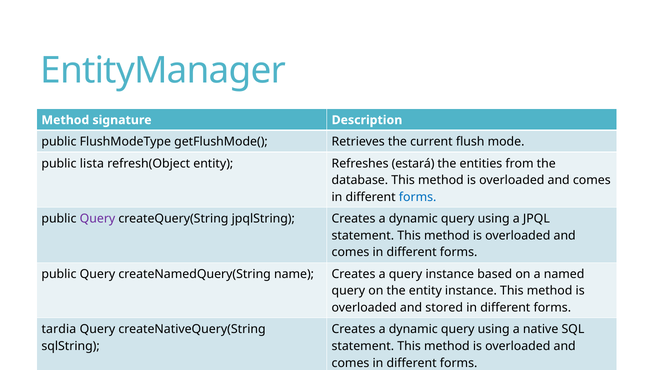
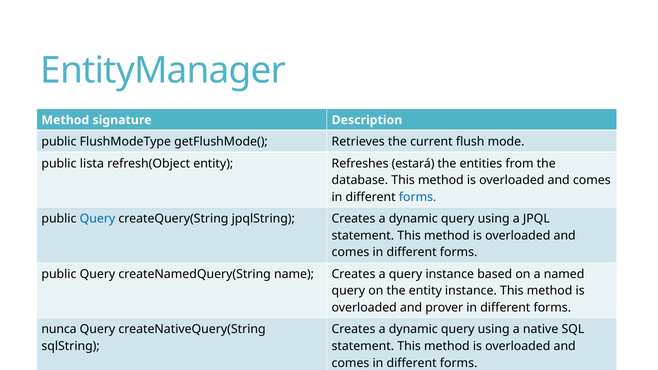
Query at (97, 219) colour: purple -> blue
and stored: stored -> prover
tardia: tardia -> nunca
